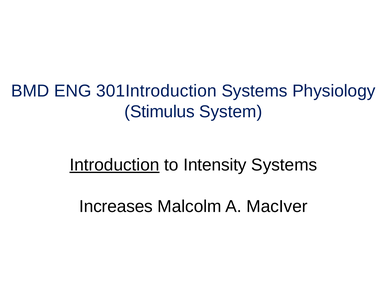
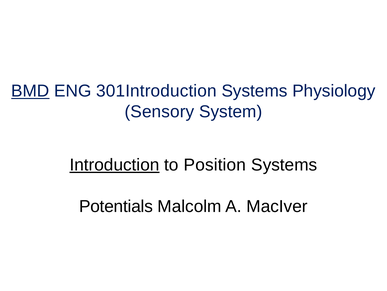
BMD underline: none -> present
Stimulus: Stimulus -> Sensory
Intensity: Intensity -> Position
Increases: Increases -> Potentials
